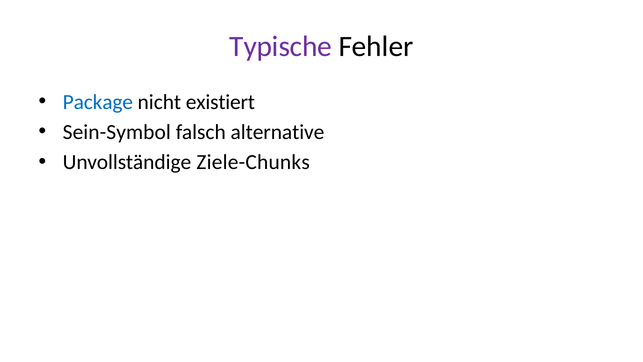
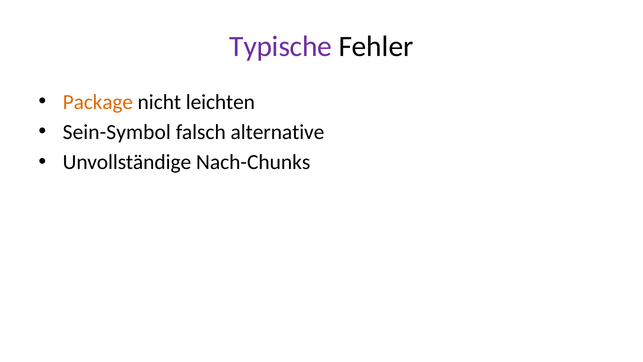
Package colour: blue -> orange
existiert: existiert -> leichten
Ziele-Chunks: Ziele-Chunks -> Nach-Chunks
